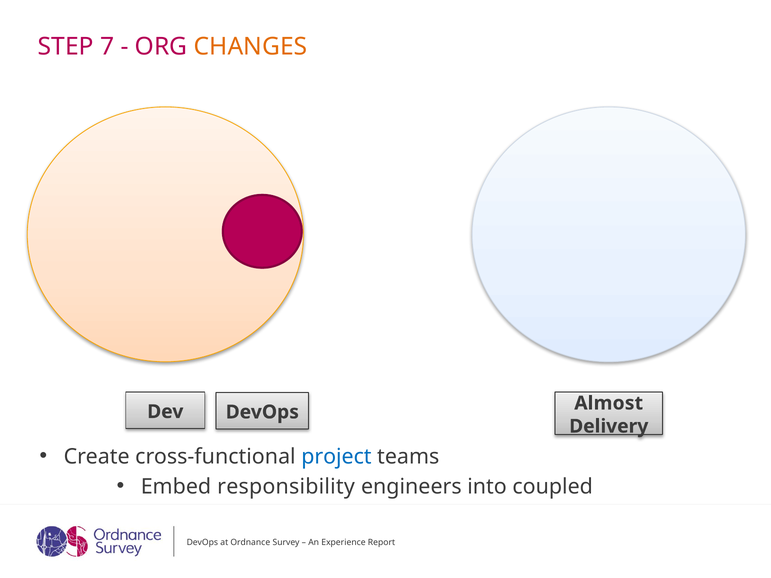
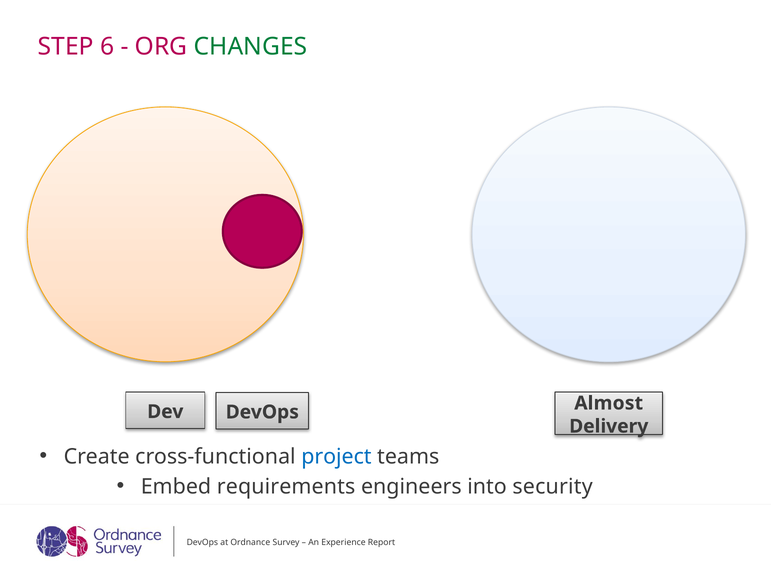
7: 7 -> 6
CHANGES colour: orange -> green
responsibility: responsibility -> requirements
coupled: coupled -> security
